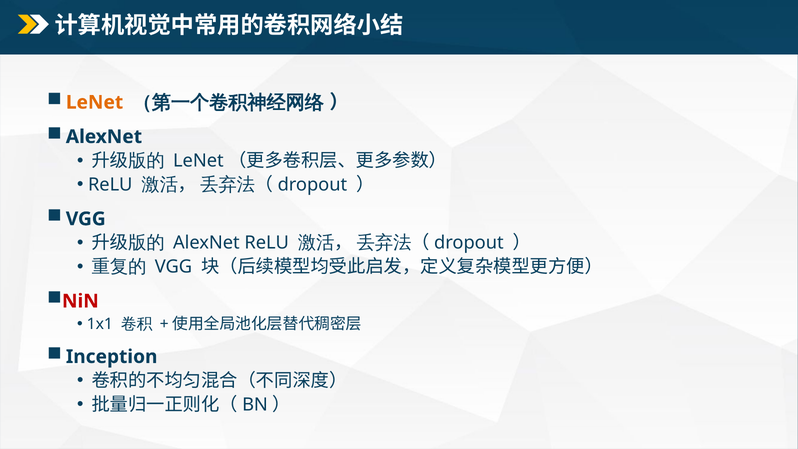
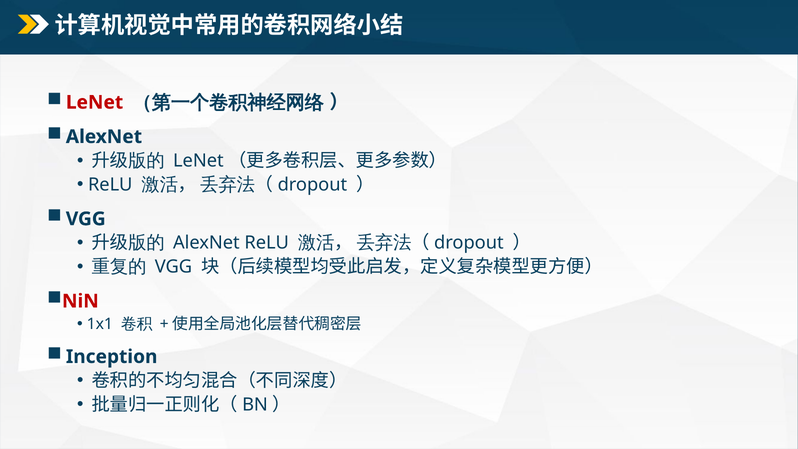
LeNet at (94, 102) colour: orange -> red
